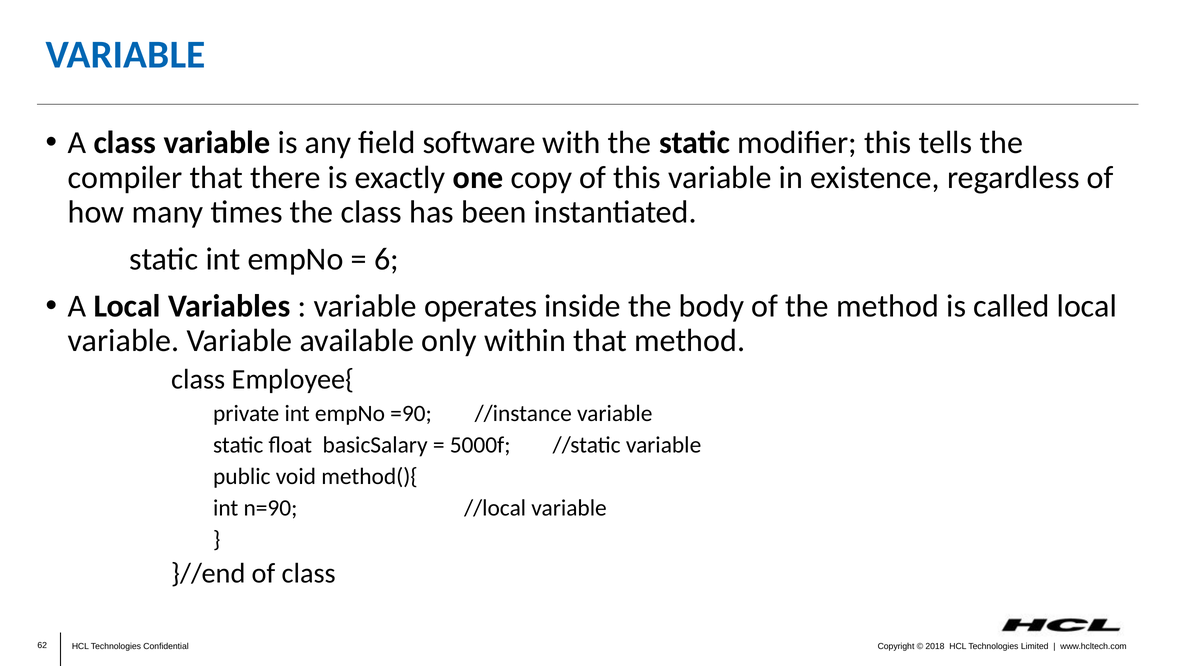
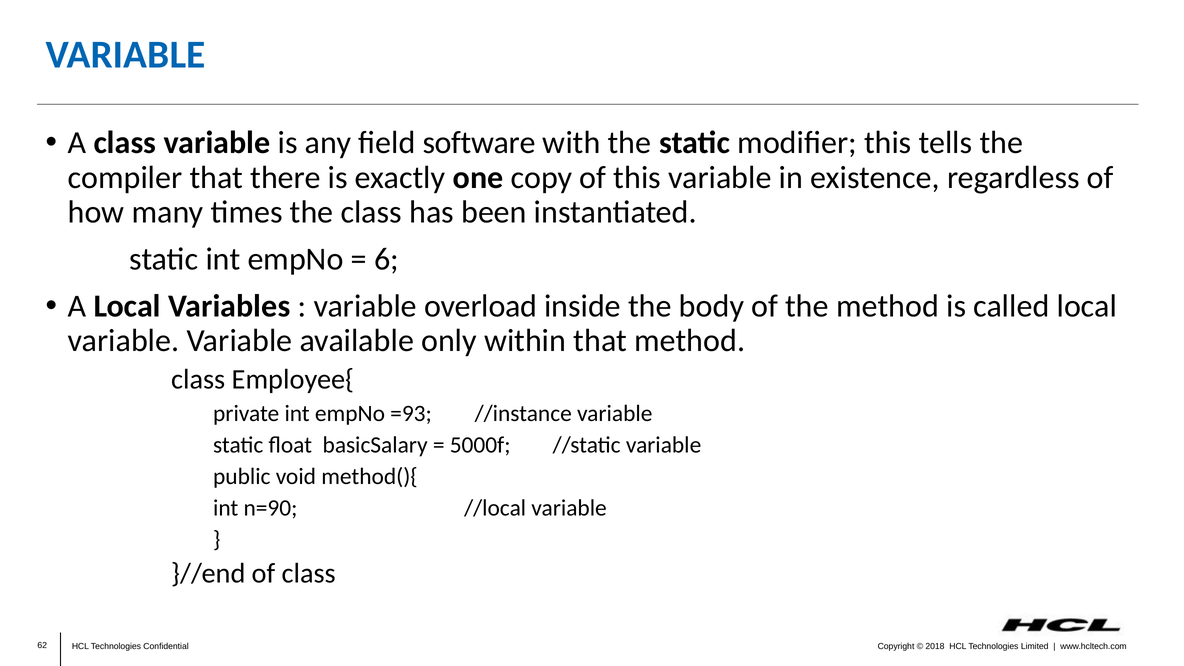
operates: operates -> overload
=90: =90 -> =93
